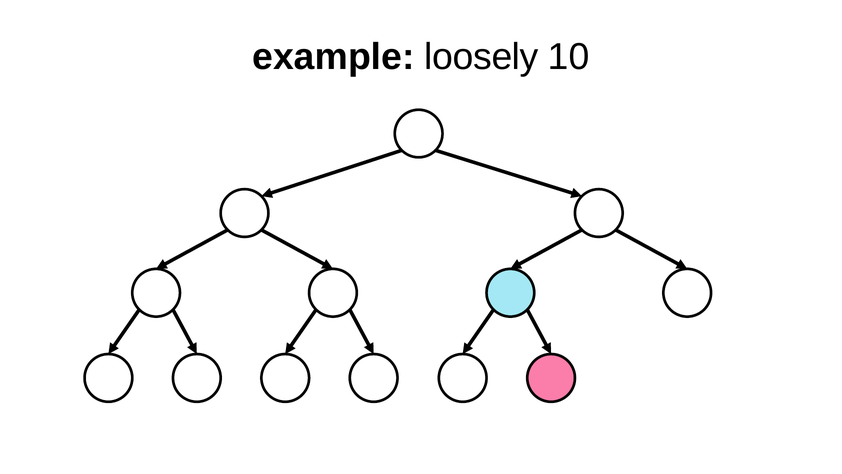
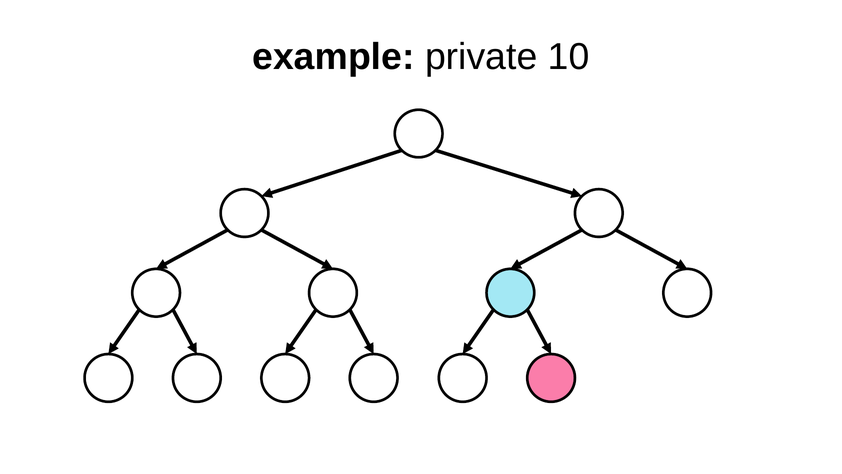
loosely: loosely -> private
